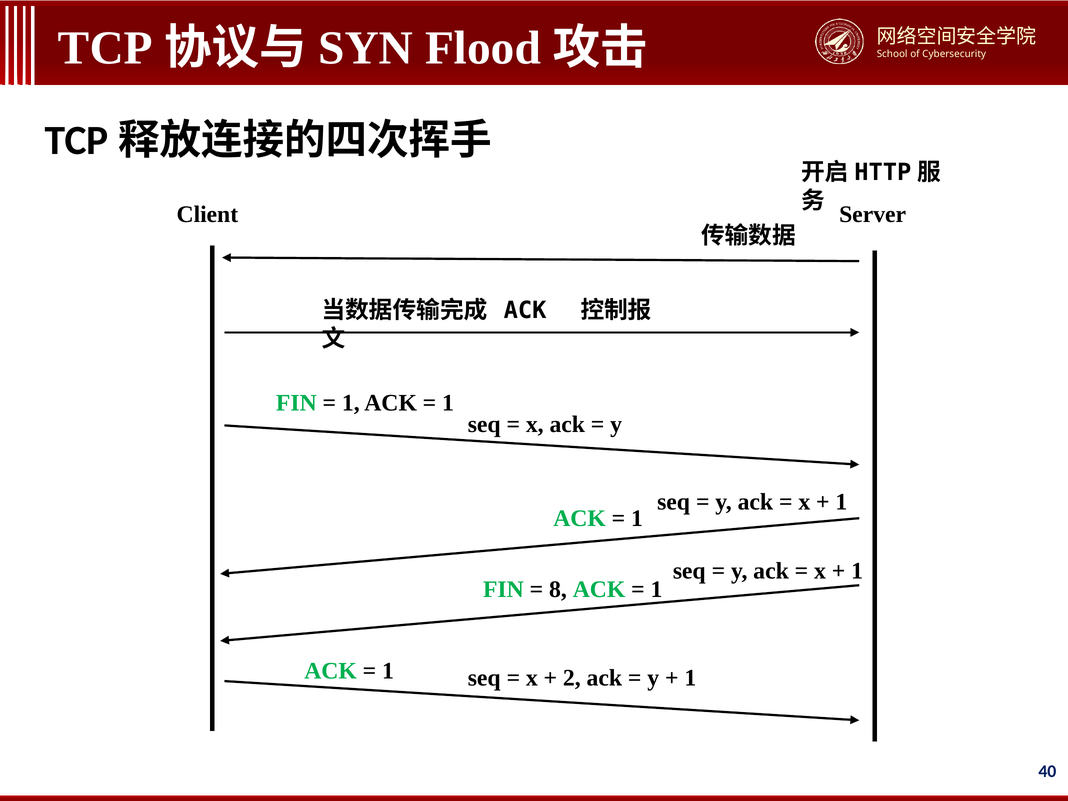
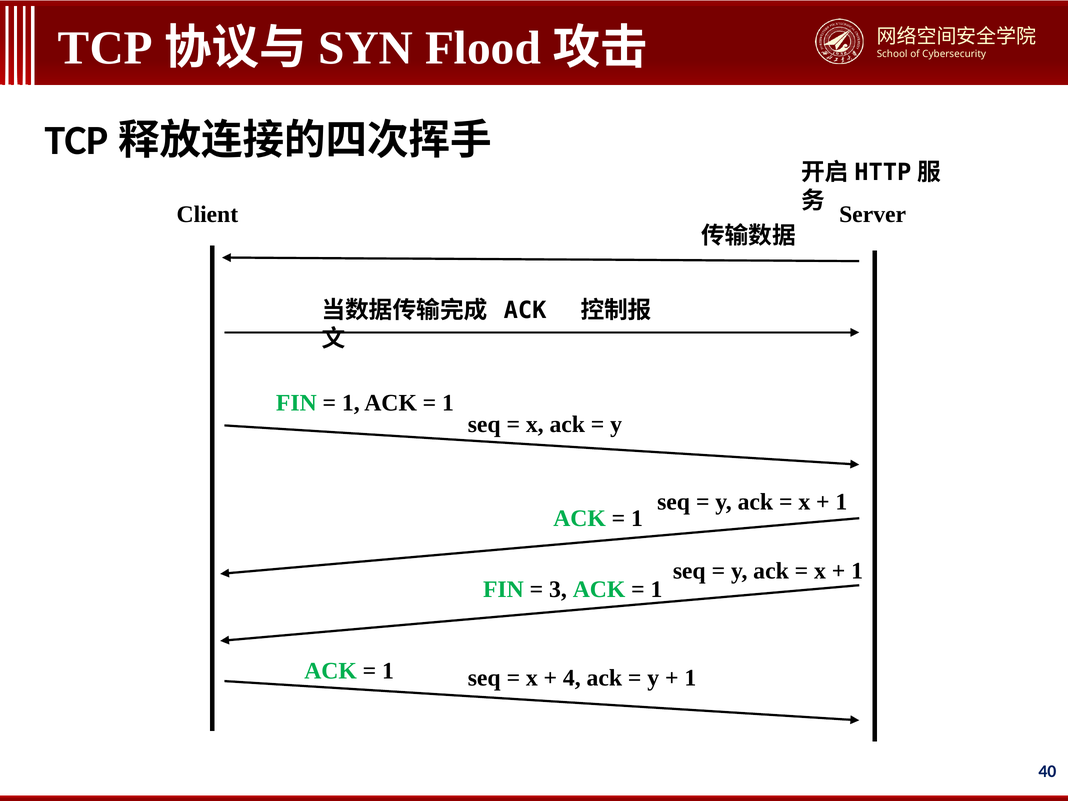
8: 8 -> 3
2: 2 -> 4
